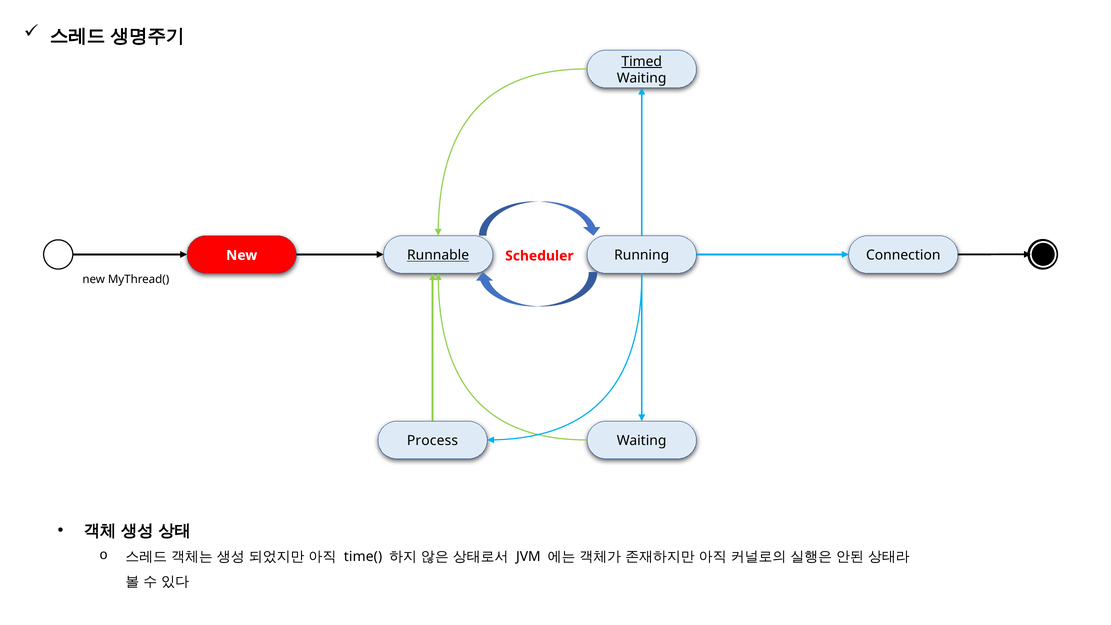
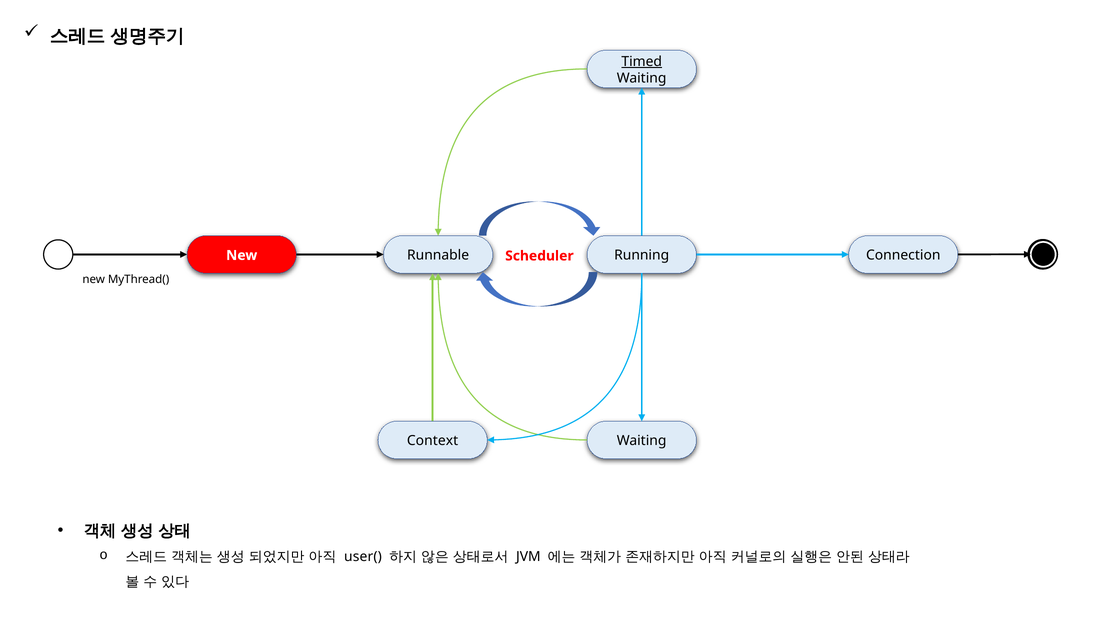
Runnable underline: present -> none
Process: Process -> Context
time(: time( -> user(
